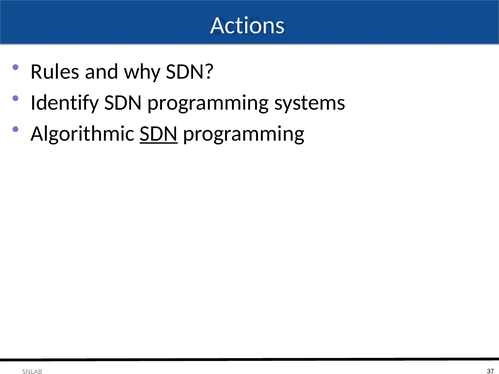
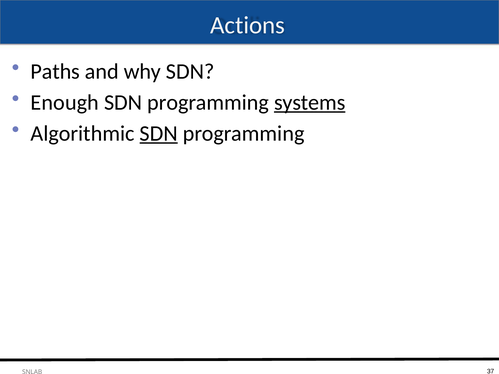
Rules: Rules -> Paths
Identify: Identify -> Enough
systems underline: none -> present
